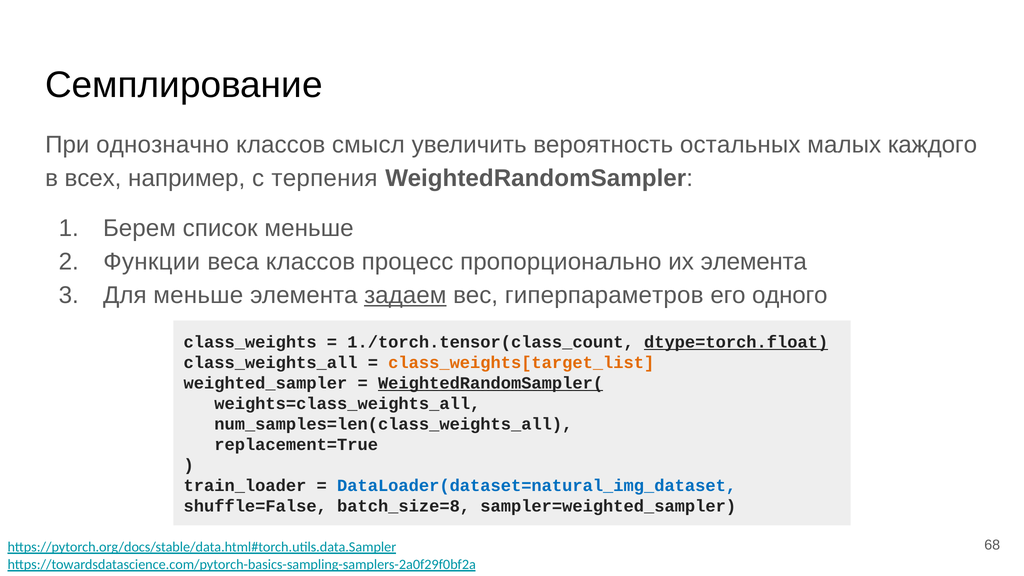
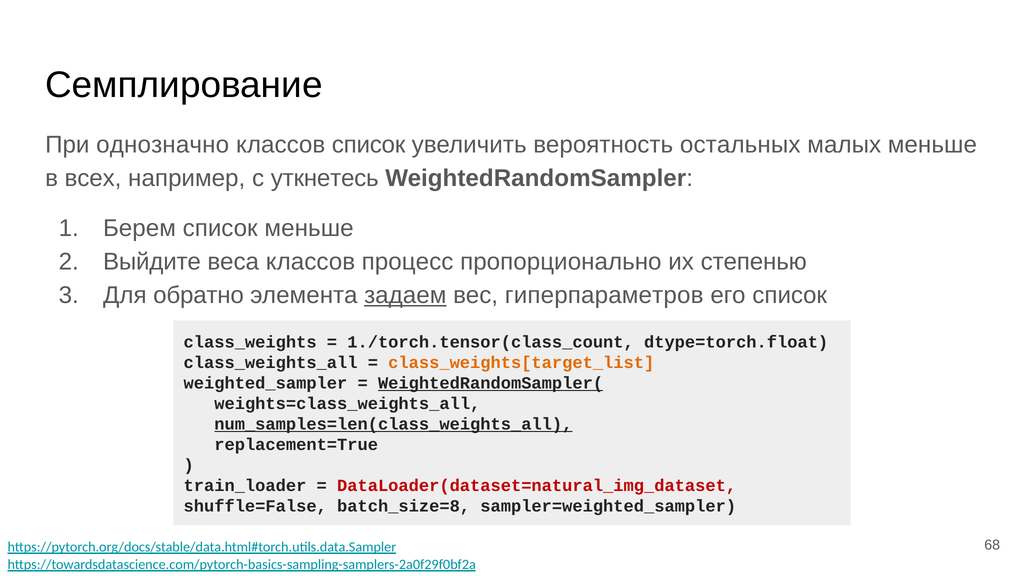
классов смысл: смысл -> список
малых каждого: каждого -> меньше
терпения: терпения -> уткнетесь
Функции: Функции -> Выйдите
их элемента: элемента -> степенью
Для меньше: меньше -> обратно
его одного: одного -> список
dtype=torch.float underline: present -> none
num_samples=len(class_weights_all underline: none -> present
DataLoader(dataset=natural_img_dataset colour: blue -> red
